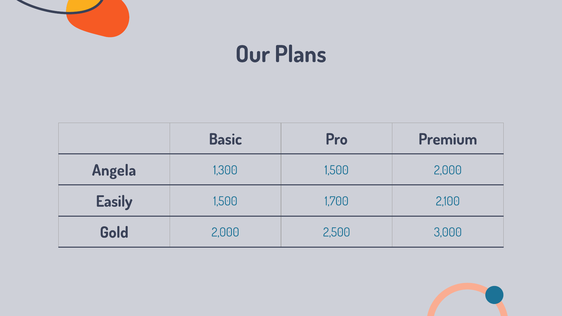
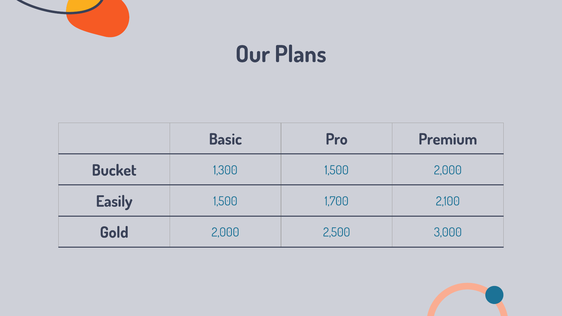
Angela: Angela -> Bucket
